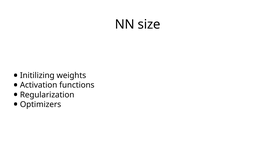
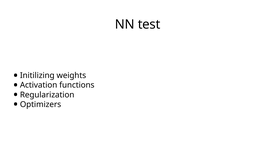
size: size -> test
